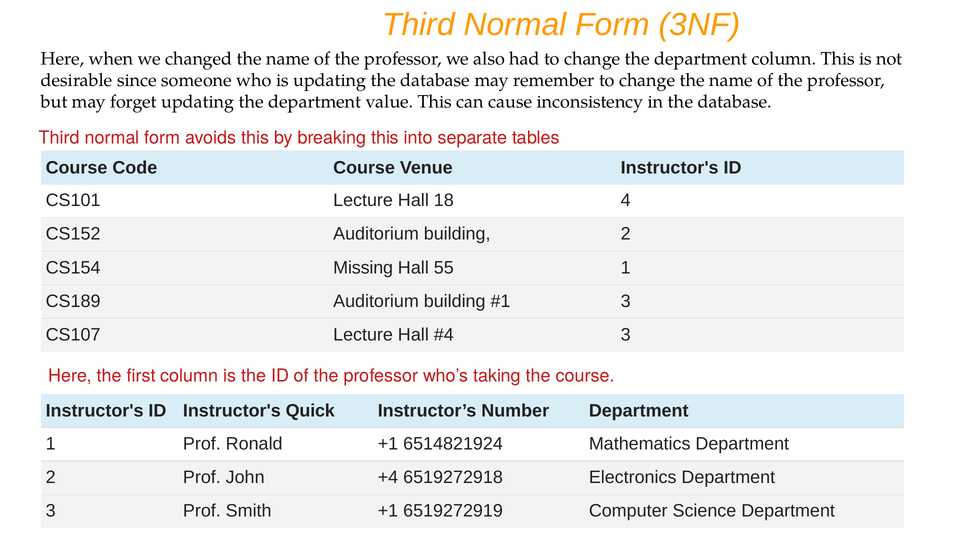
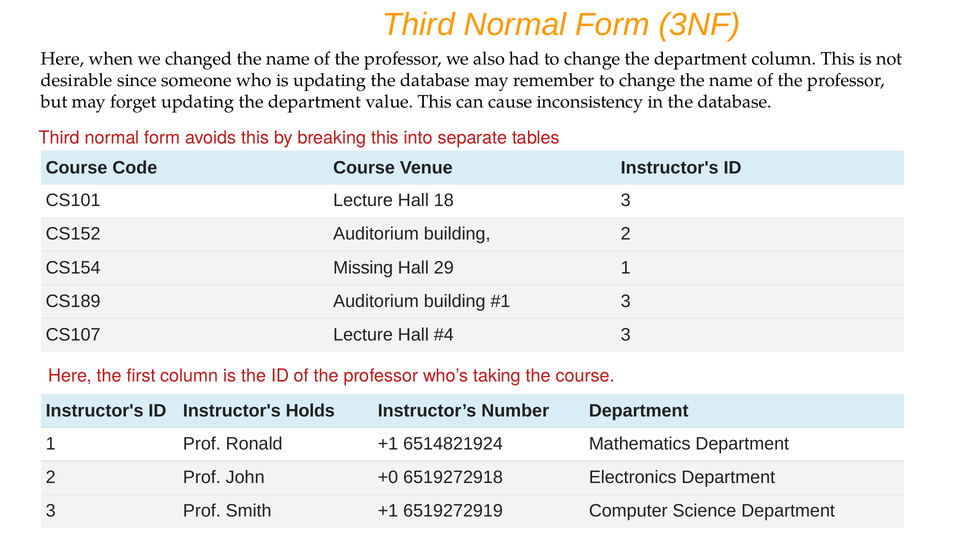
18 4: 4 -> 3
55: 55 -> 29
Quick: Quick -> Holds
+4: +4 -> +0
